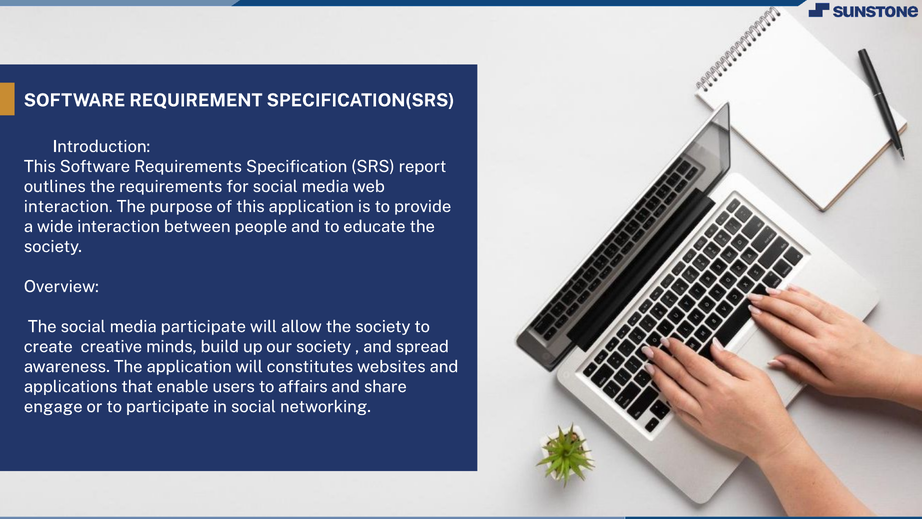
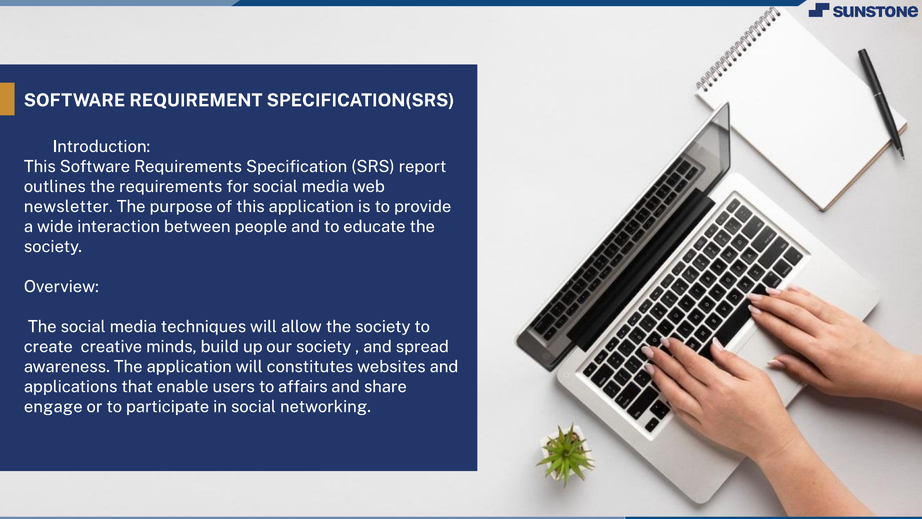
interaction at (68, 206): interaction -> newsletter
media participate: participate -> techniques
